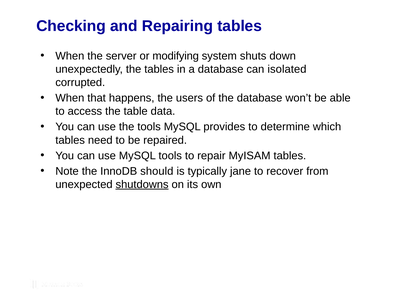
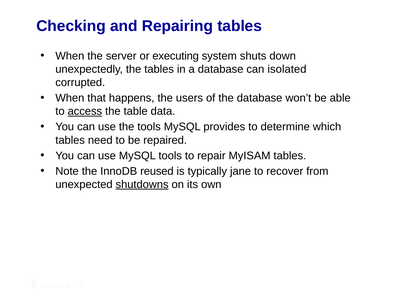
modifying: modifying -> executing
access underline: none -> present
should: should -> reused
